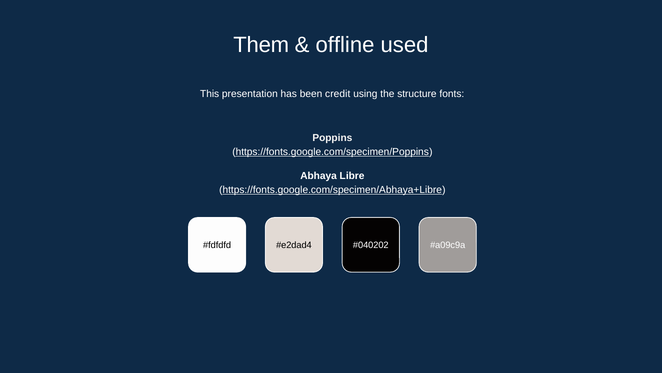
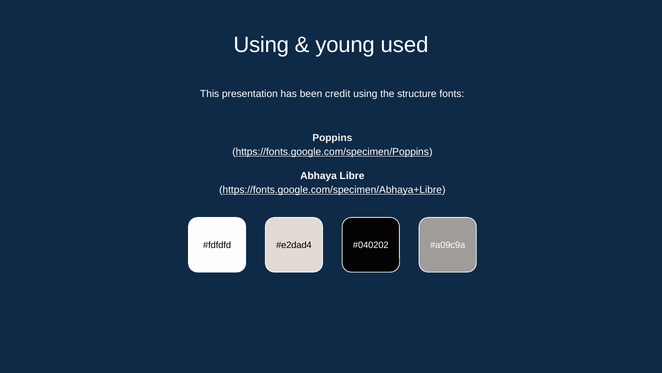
Them at (261, 45): Them -> Using
offline: offline -> young
